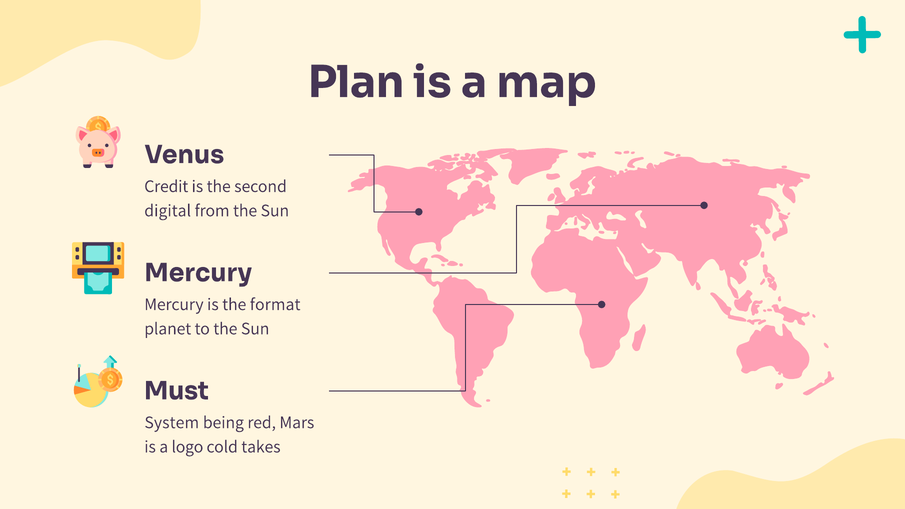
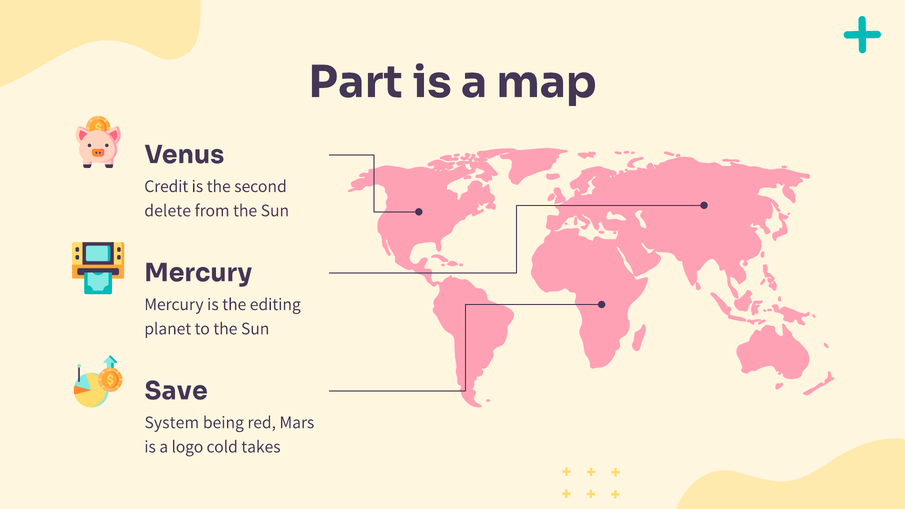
Plan: Plan -> Part
digital: digital -> delete
format: format -> editing
Must: Must -> Save
